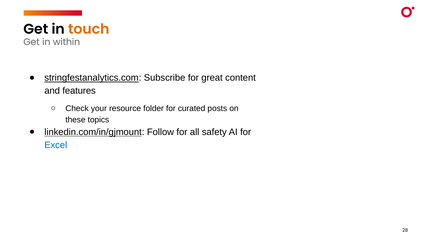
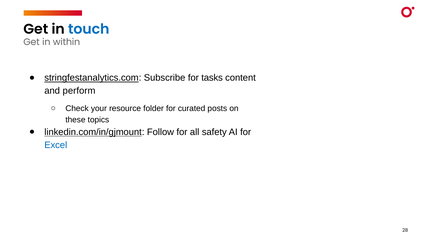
touch colour: orange -> blue
great: great -> tasks
features: features -> perform
